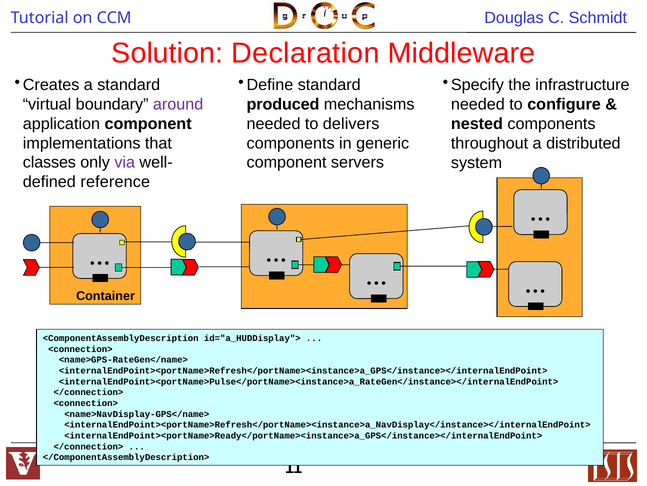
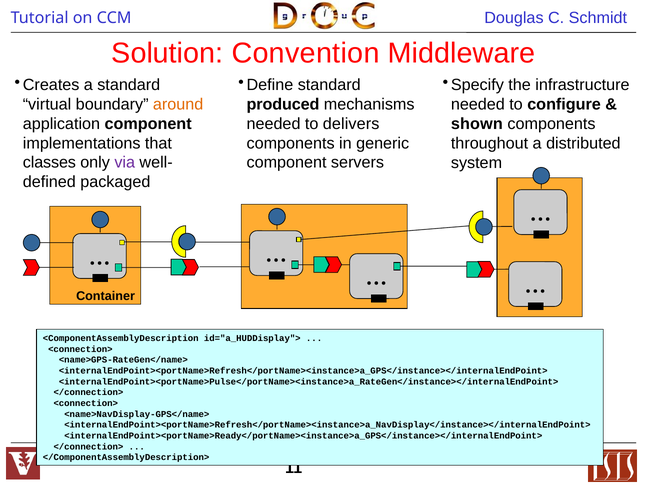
Declaration: Declaration -> Convention
around colour: purple -> orange
nested: nested -> shown
reference: reference -> packaged
